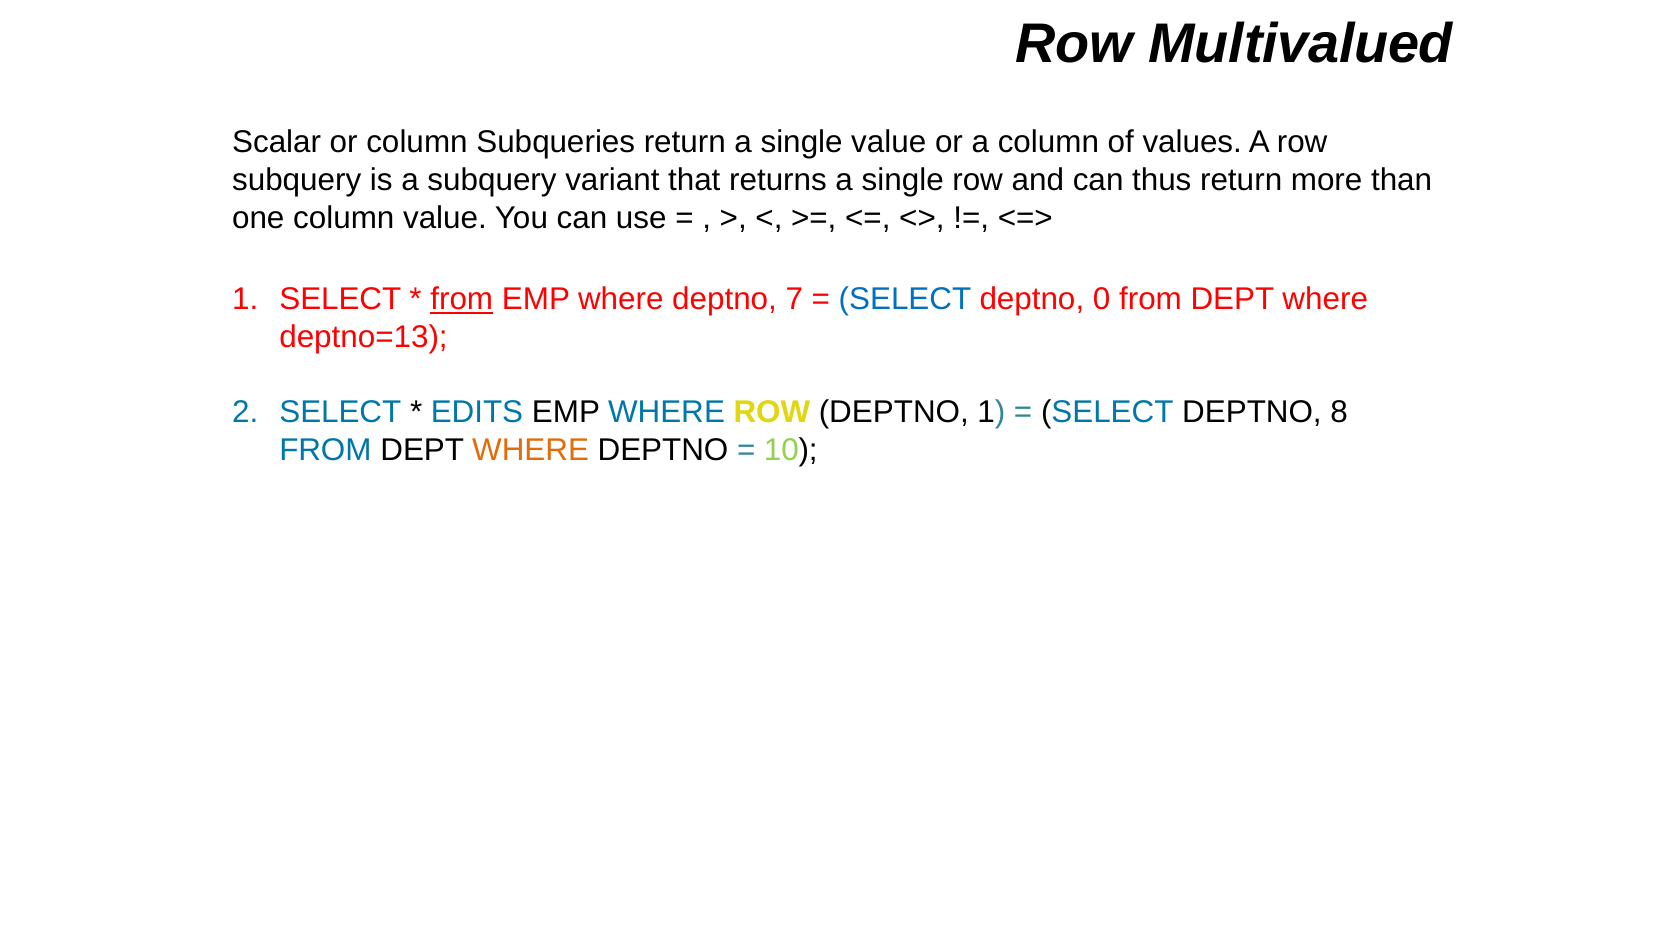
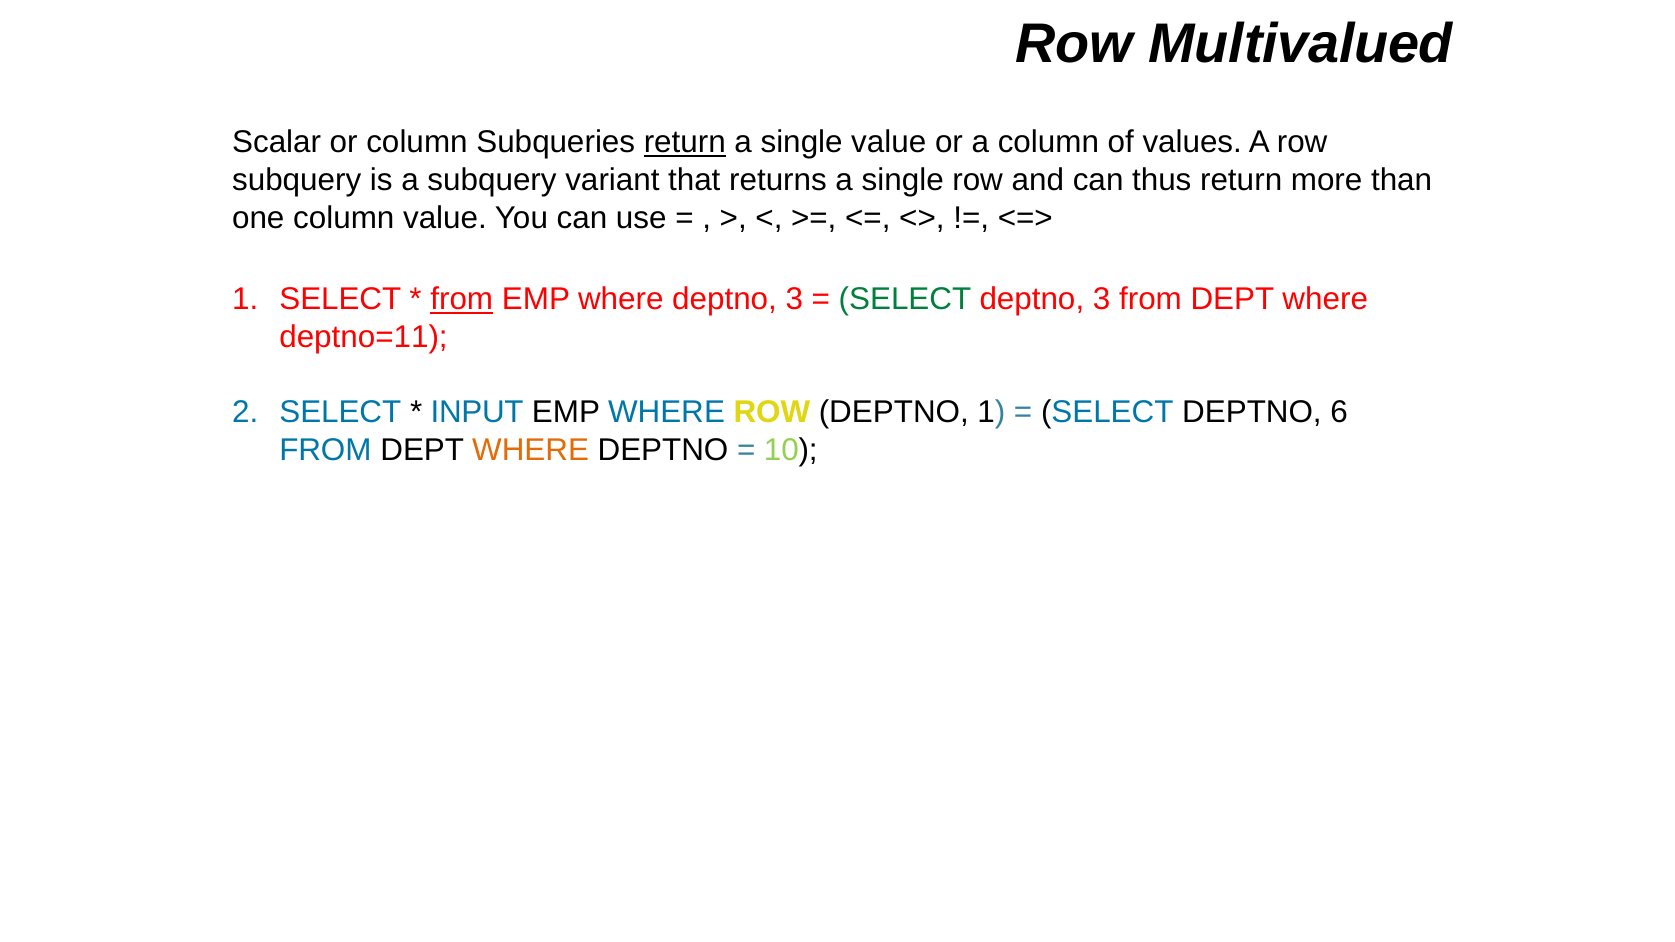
return at (685, 142) underline: none -> present
where deptno 7: 7 -> 3
SELECT at (905, 299) colour: blue -> green
0 at (1102, 299): 0 -> 3
deptno=13: deptno=13 -> deptno=11
EDITS: EDITS -> INPUT
8: 8 -> 6
